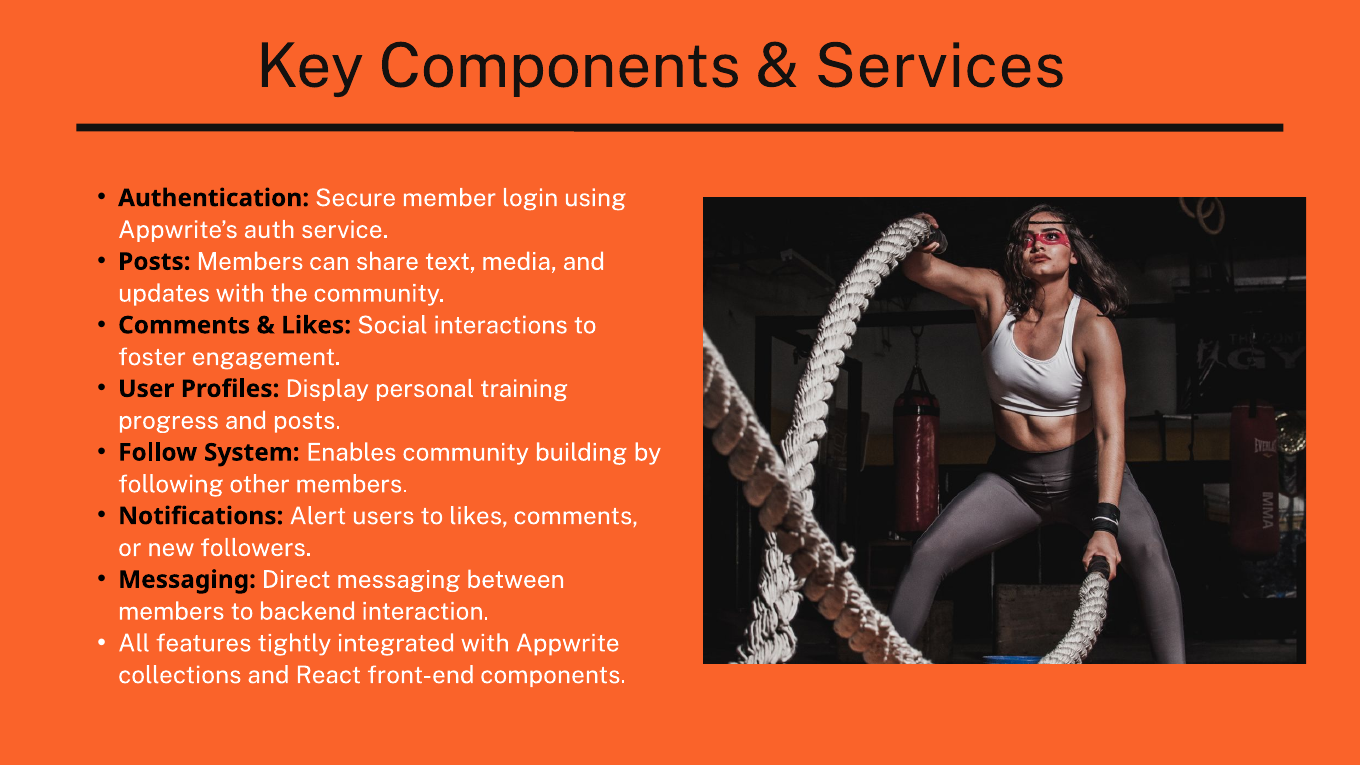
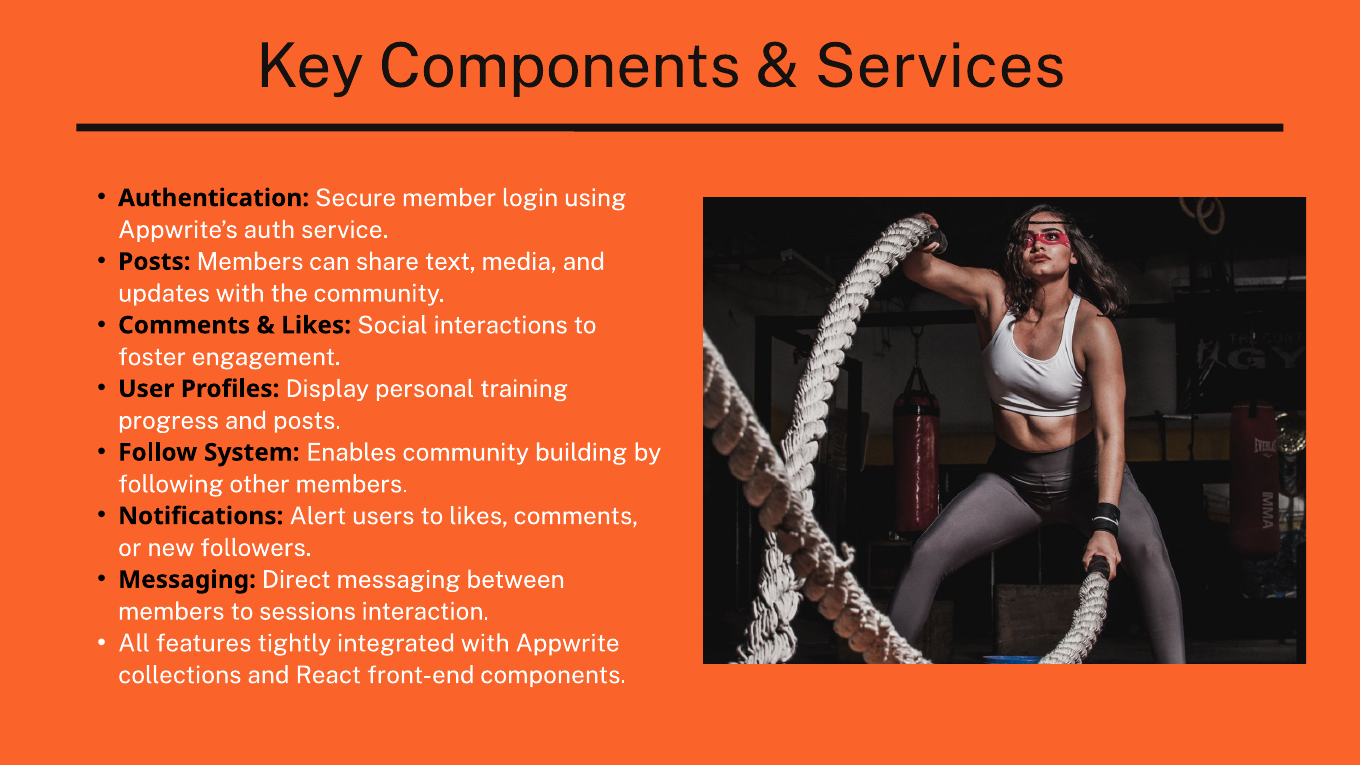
backend: backend -> sessions
